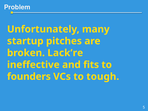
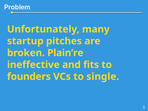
Lack’re: Lack’re -> Plain’re
tough: tough -> single
